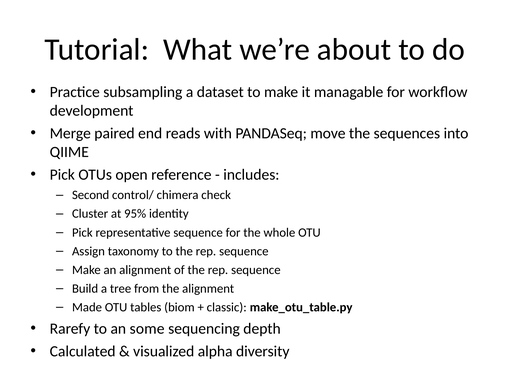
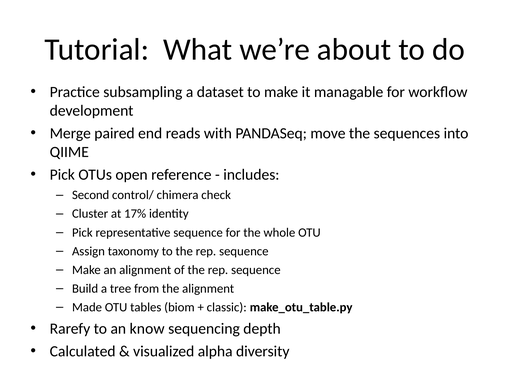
95%: 95% -> 17%
some: some -> know
